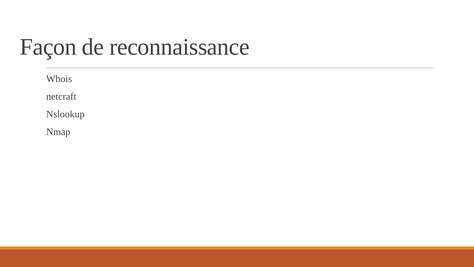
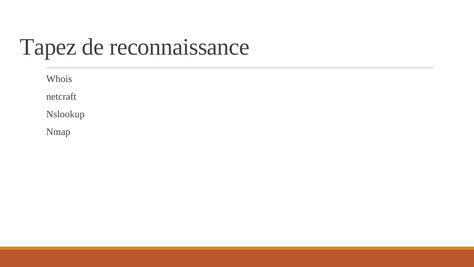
Façon: Façon -> Tapez
